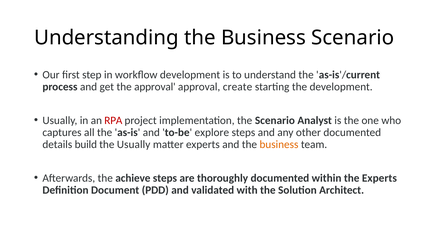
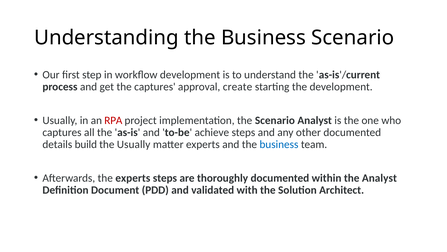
the approval: approval -> captures
explore: explore -> achieve
business at (279, 144) colour: orange -> blue
the achieve: achieve -> experts
the Experts: Experts -> Analyst
